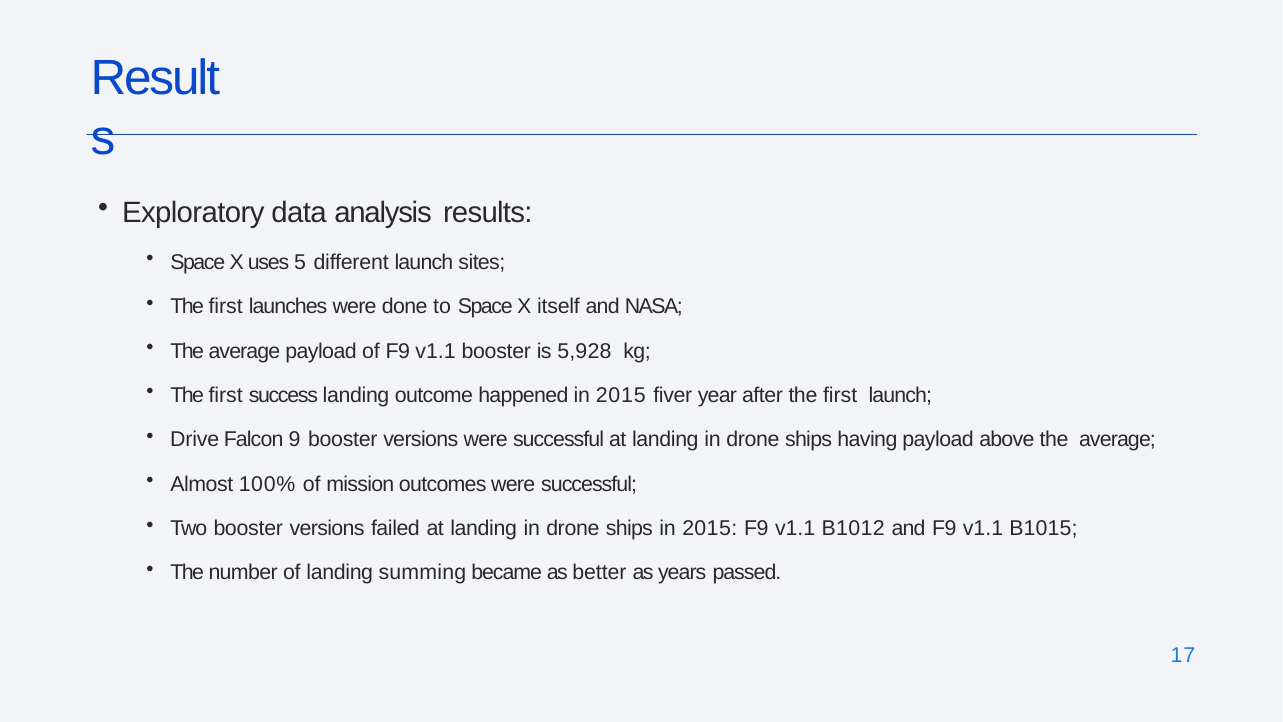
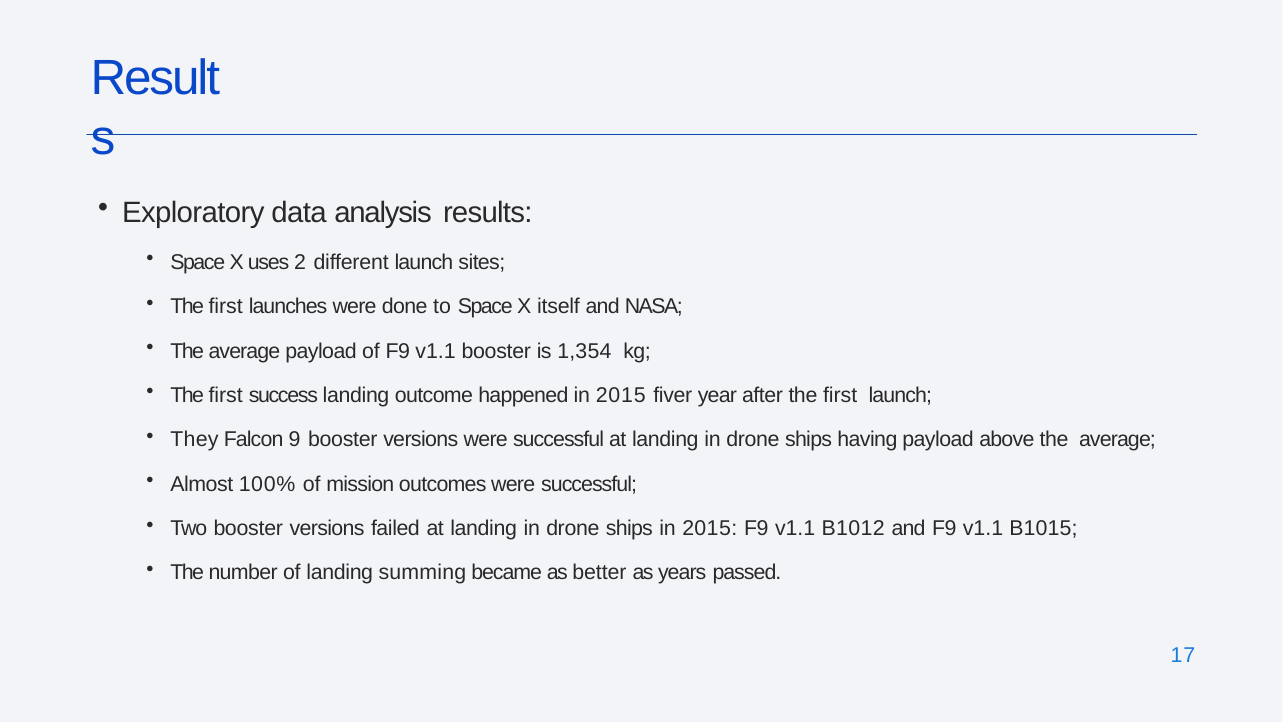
5: 5 -> 2
5,928: 5,928 -> 1,354
Drive: Drive -> They
